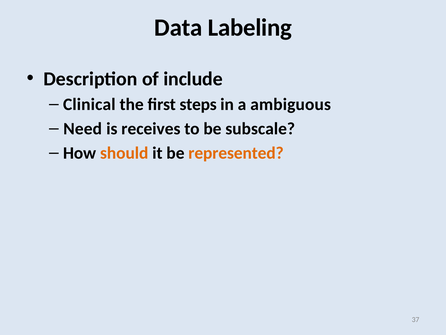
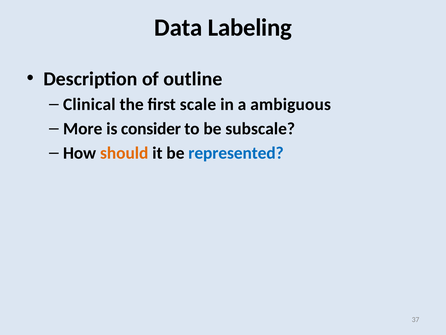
include: include -> outline
steps: steps -> scale
Need: Need -> More
receives: receives -> consider
represented colour: orange -> blue
